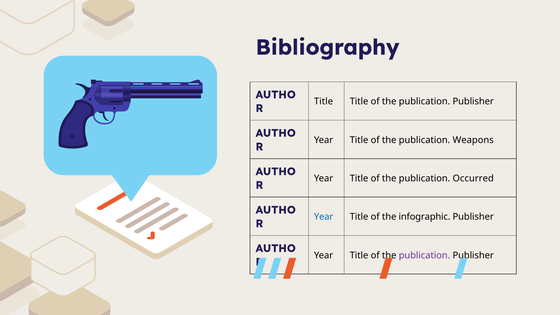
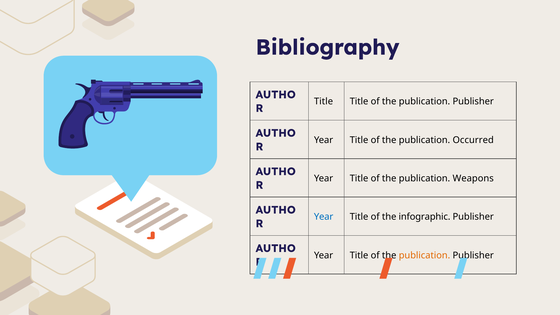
Weapons: Weapons -> Occurred
Occurred: Occurred -> Weapons
publication at (424, 255) colour: purple -> orange
